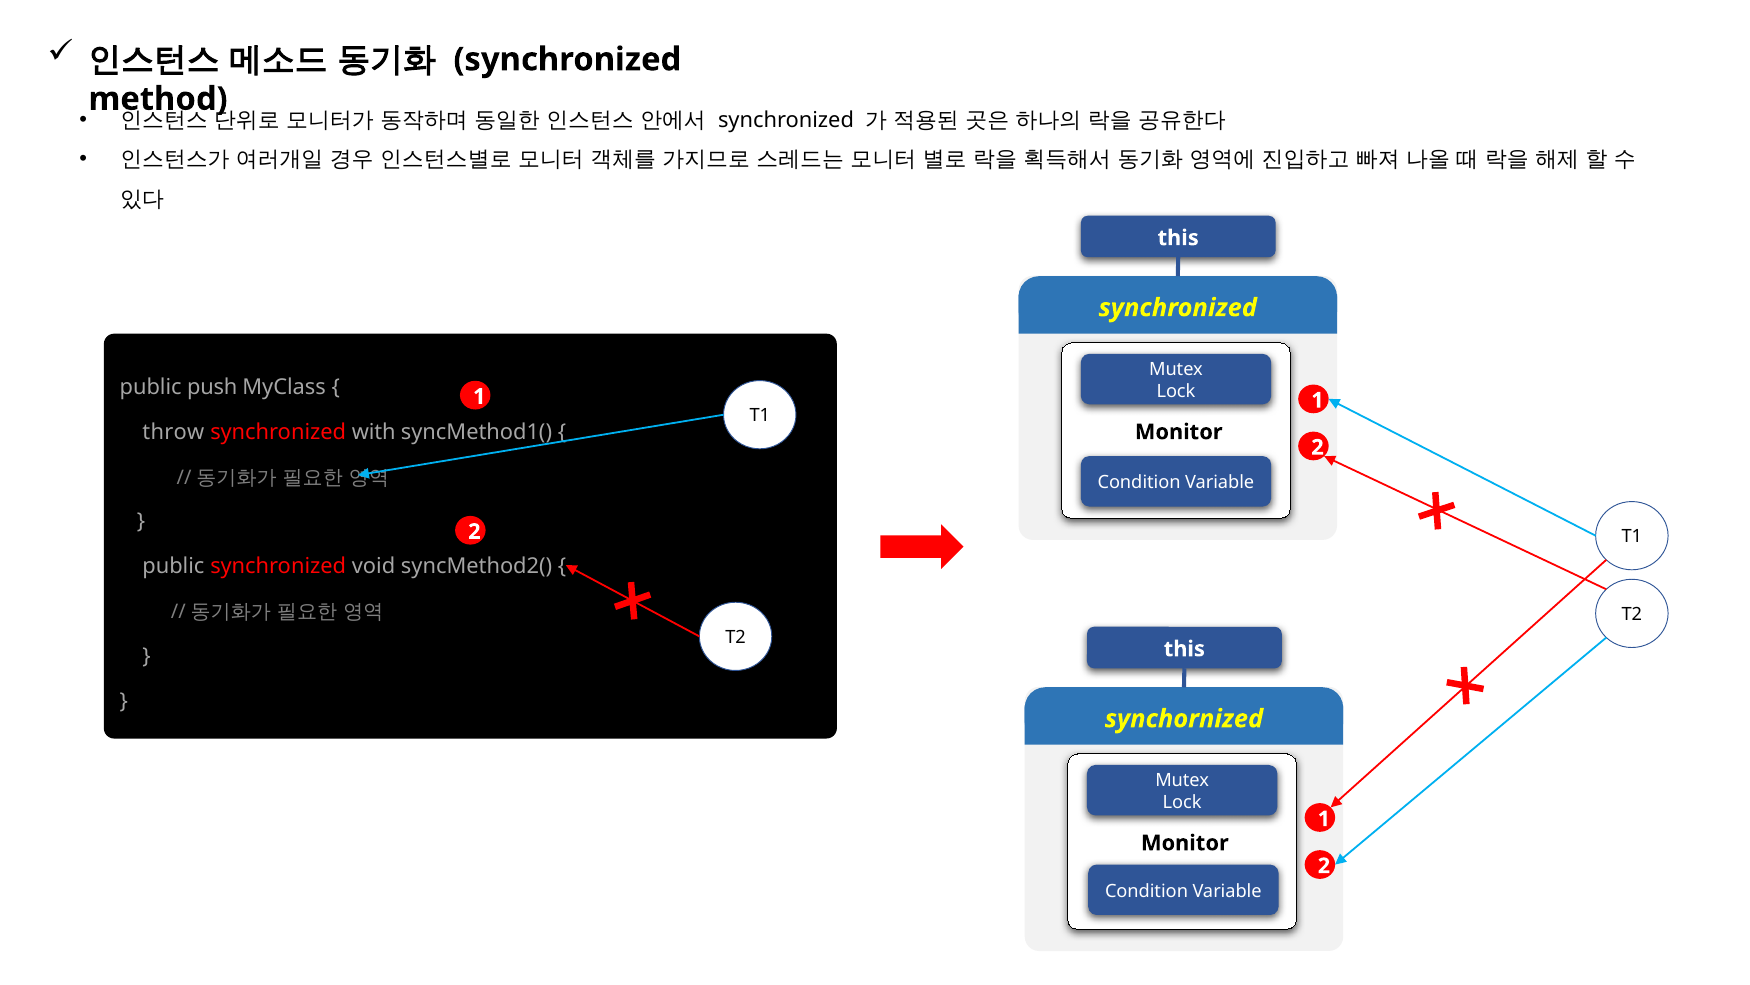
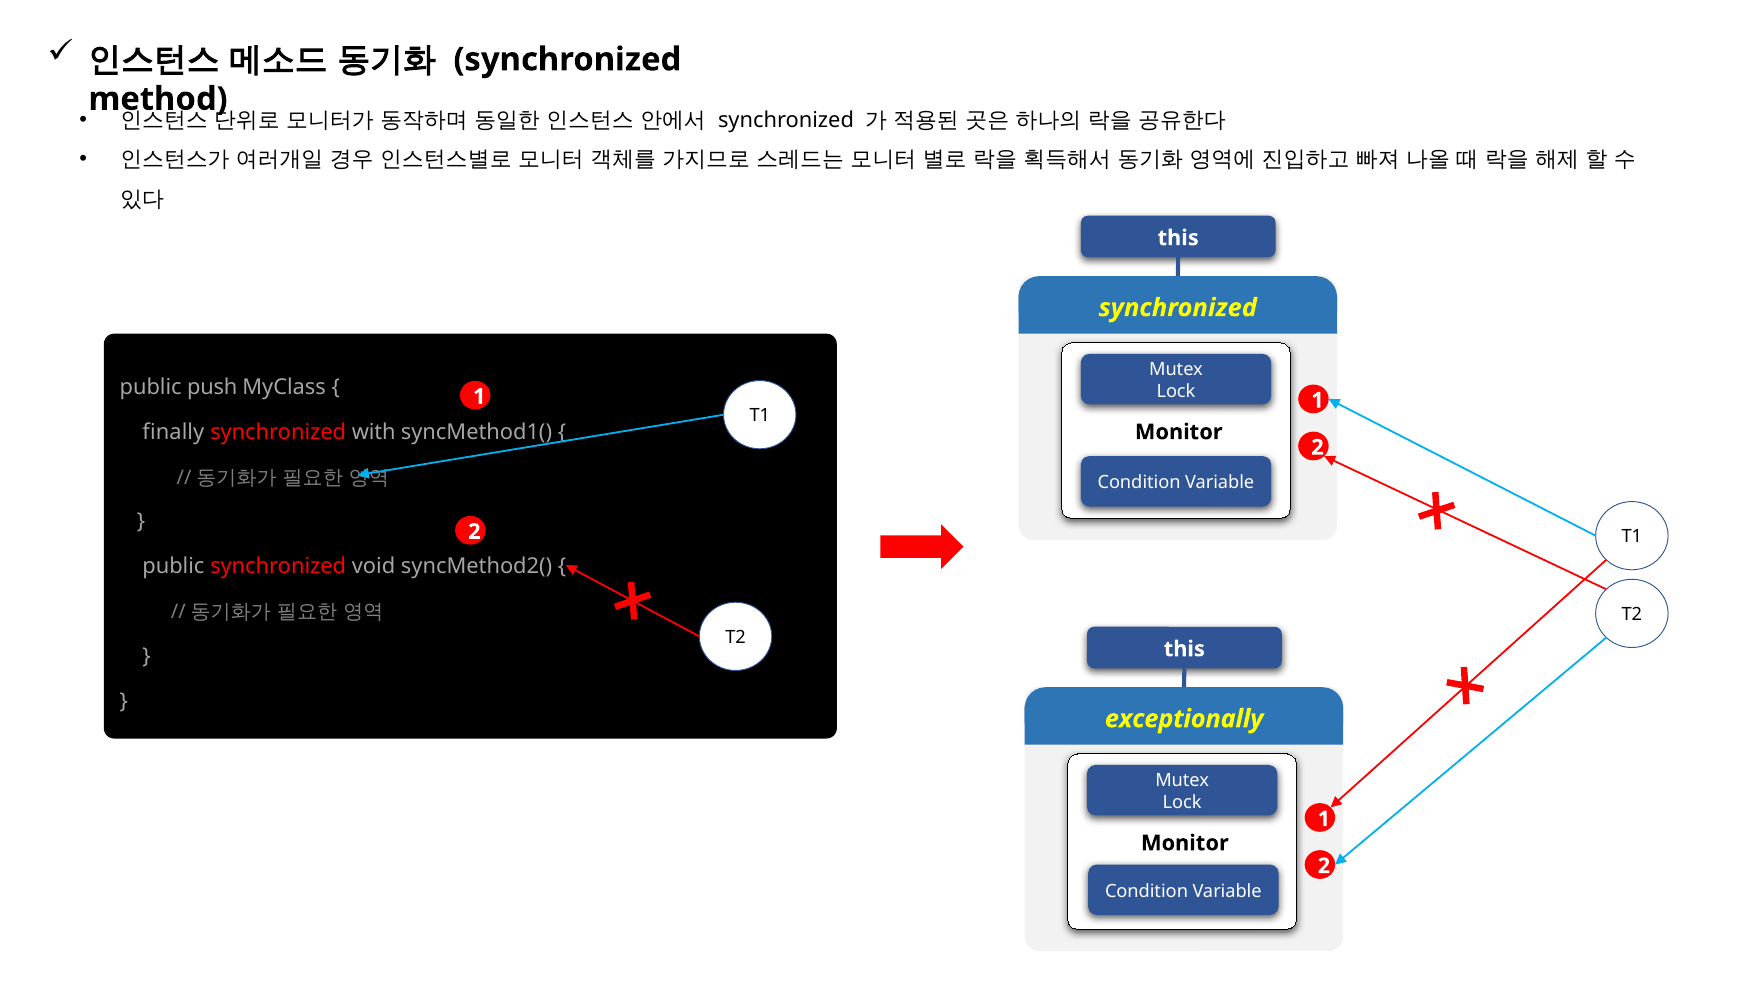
throw: throw -> finally
synchornized: synchornized -> exceptionally
